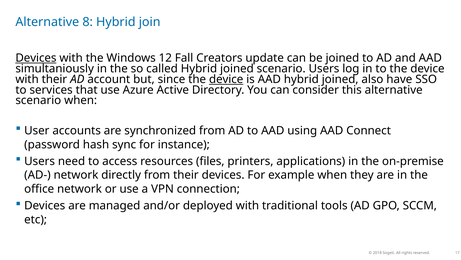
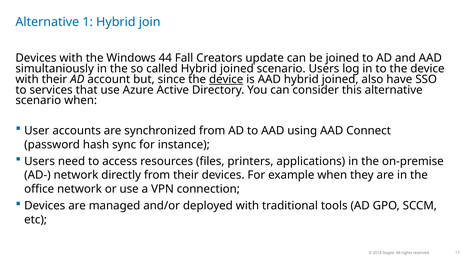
8: 8 -> 1
Devices at (36, 58) underline: present -> none
12: 12 -> 44
